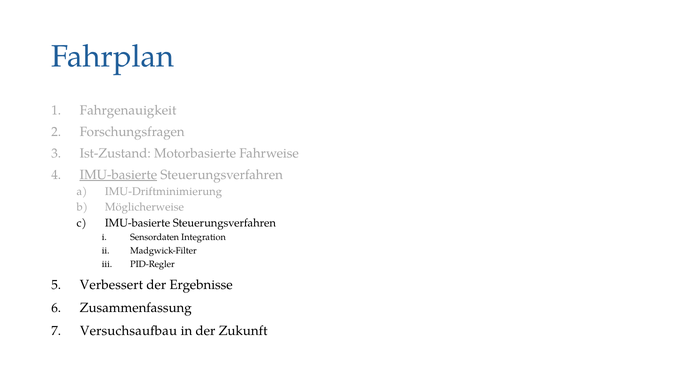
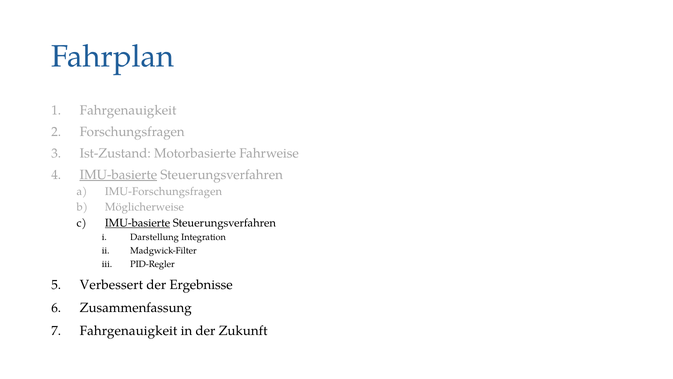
IMU-Driftminimierung: IMU-Driftminimierung -> IMU-Forschungsfragen
IMU-basierte at (138, 223) underline: none -> present
Sensordaten: Sensordaten -> Darstellung
Versuchsaufbau at (128, 331): Versuchsaufbau -> Fahrgenauigkeit
